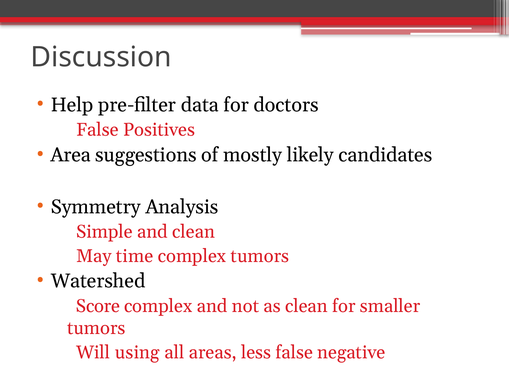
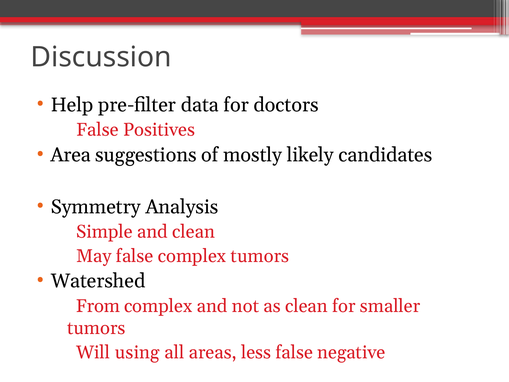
May time: time -> false
Score: Score -> From
